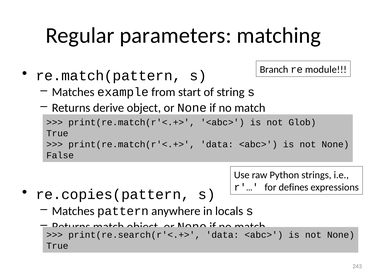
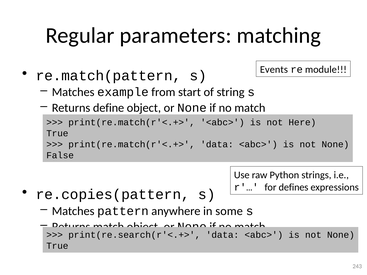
Branch: Branch -> Events
derive: derive -> define
Glob: Glob -> Here
locals: locals -> some
